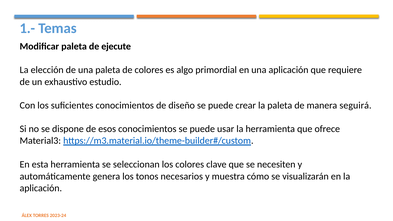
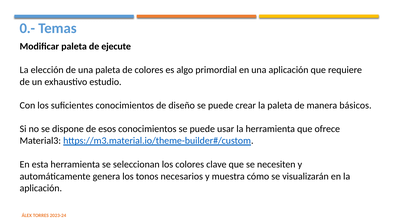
1.-: 1.- -> 0.-
seguirá: seguirá -> básicos
